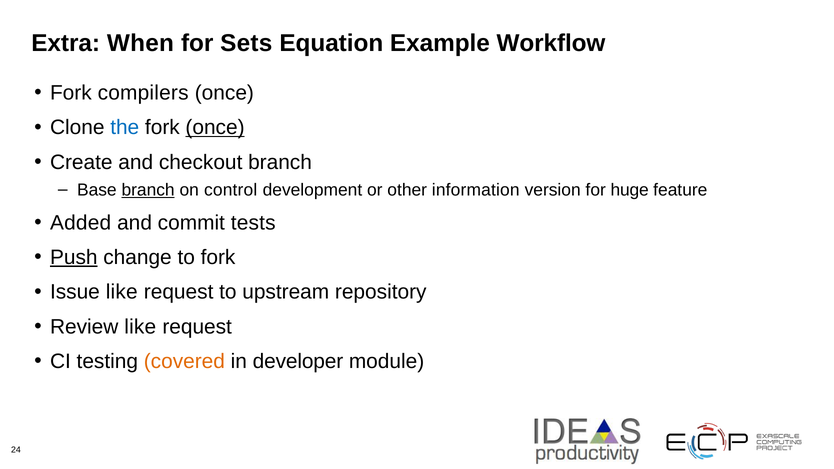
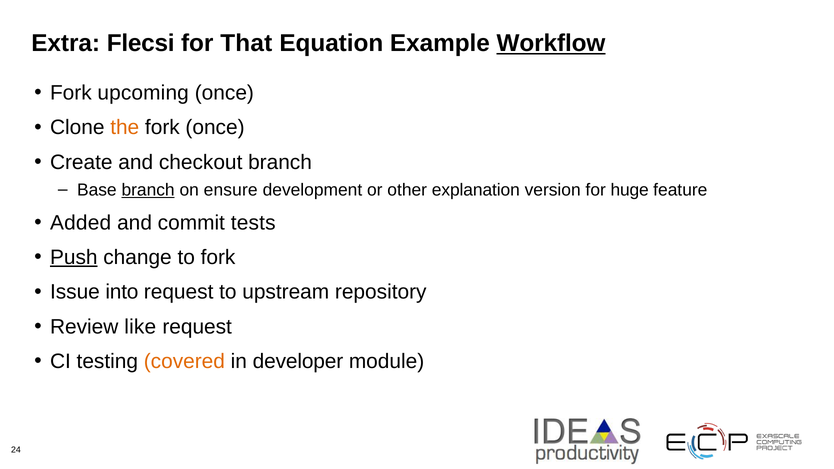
When: When -> Flecsi
Sets: Sets -> That
Workflow underline: none -> present
compilers: compilers -> upcoming
the colour: blue -> orange
once at (215, 128) underline: present -> none
control: control -> ensure
information: information -> explanation
Issue like: like -> into
